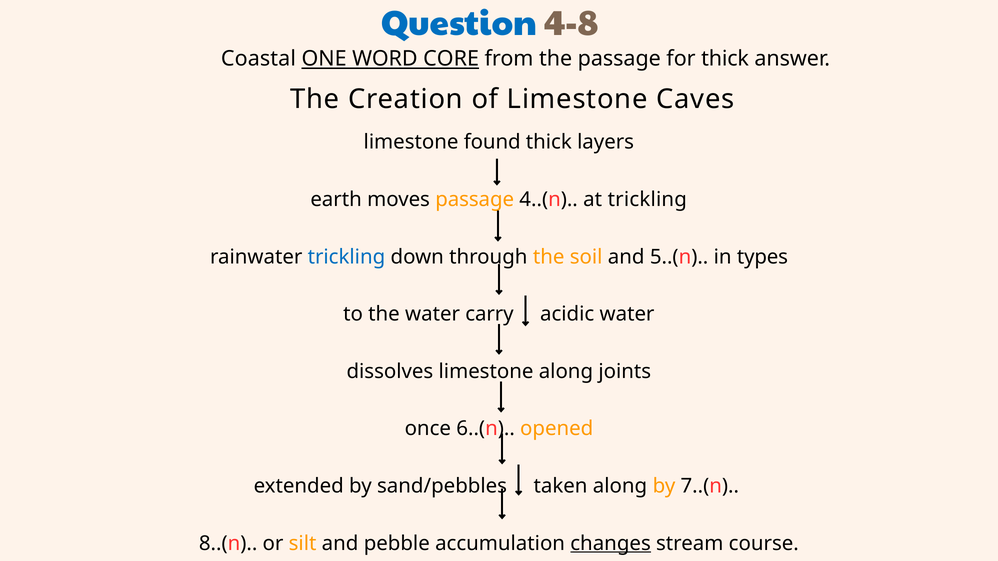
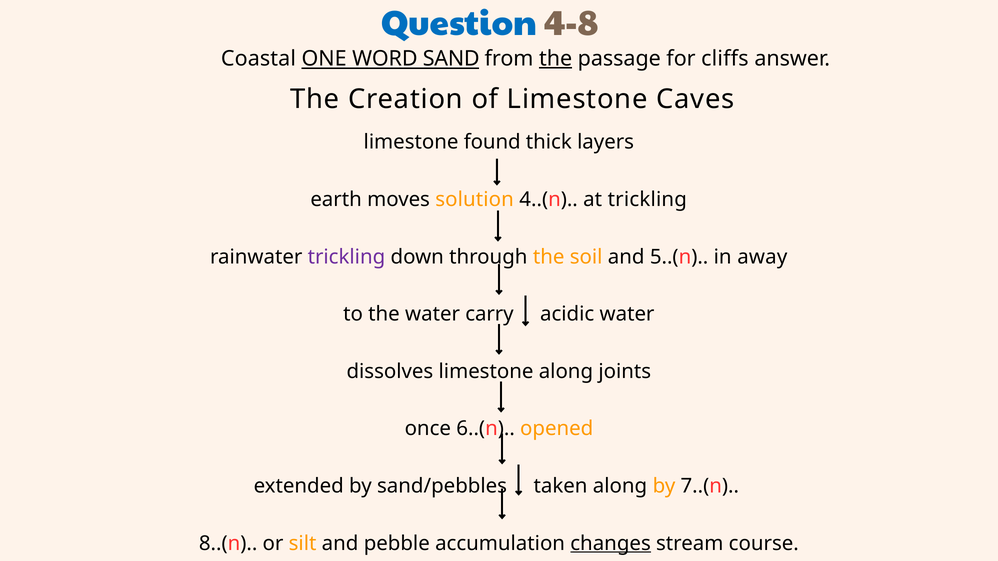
CORE: CORE -> SAND
the at (556, 59) underline: none -> present
for thick: thick -> cliffs
moves passage: passage -> solution
trickling at (346, 257) colour: blue -> purple
types: types -> away
